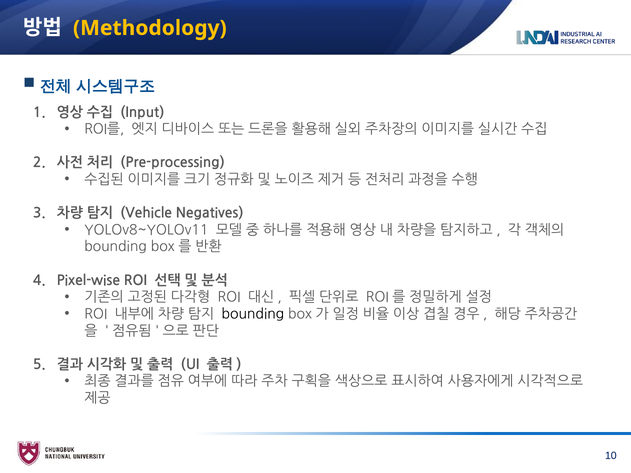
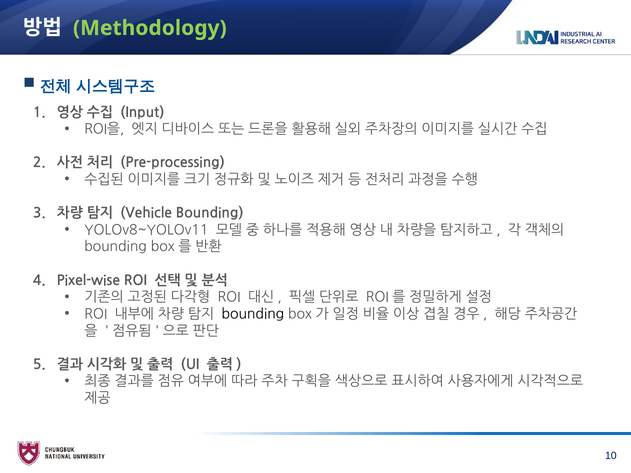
Methodology colour: yellow -> light green
ROI를 at (104, 129): ROI를 -> ROI을
Vehicle Negatives: Negatives -> Bounding
